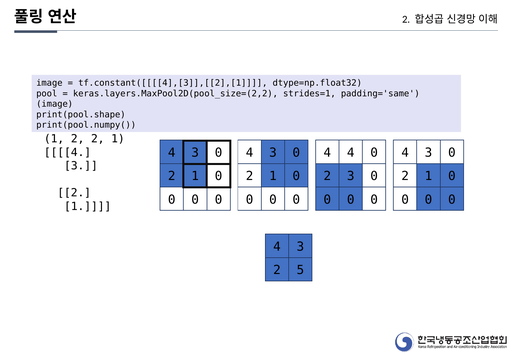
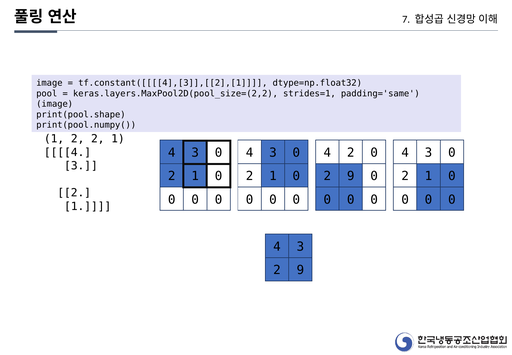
2 at (406, 19): 2 -> 7
4 4: 4 -> 2
3 at (351, 176): 3 -> 9
5 at (300, 270): 5 -> 9
